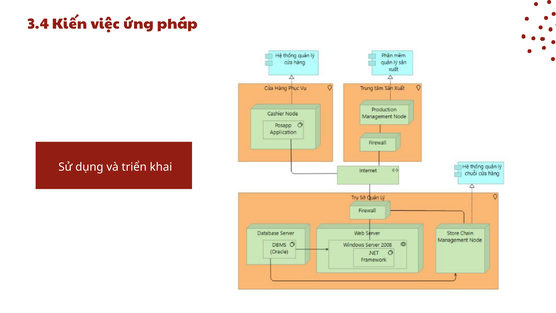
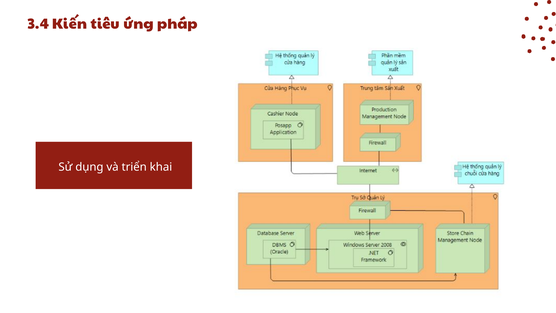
việc: việc -> tiêu
